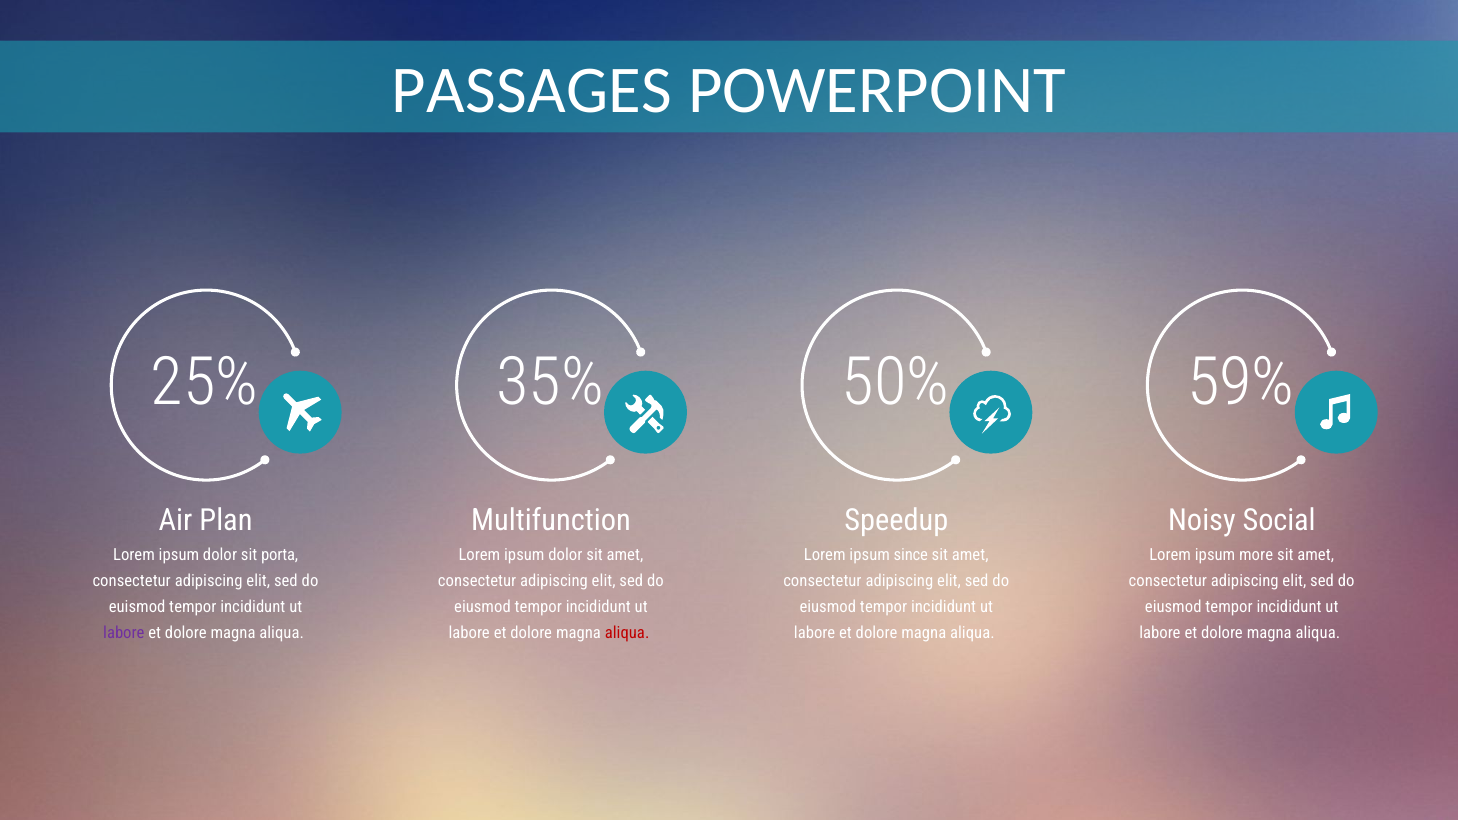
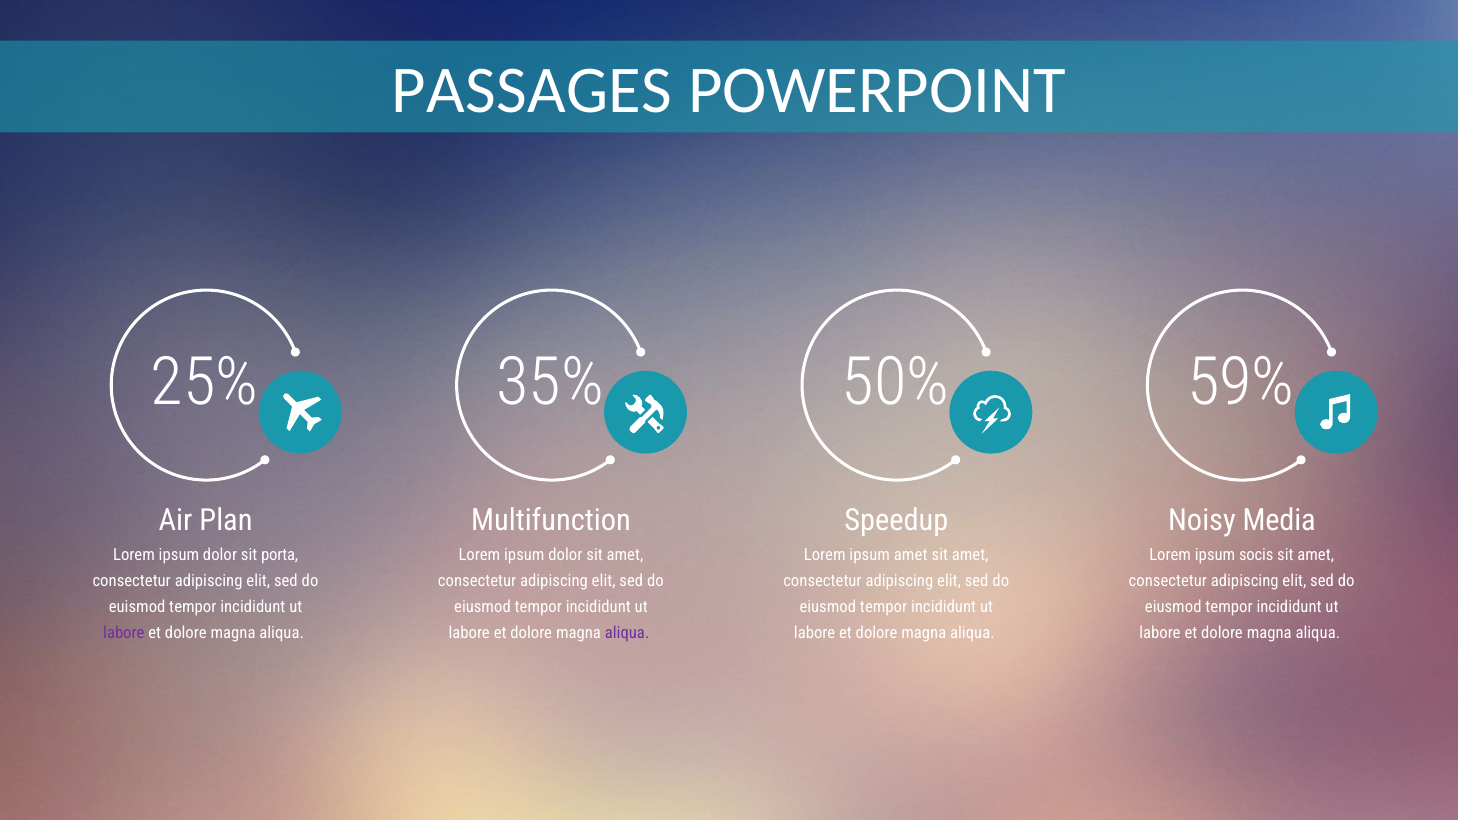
Social: Social -> Media
ipsum since: since -> amet
more: more -> socis
aliqua at (627, 633) colour: red -> purple
